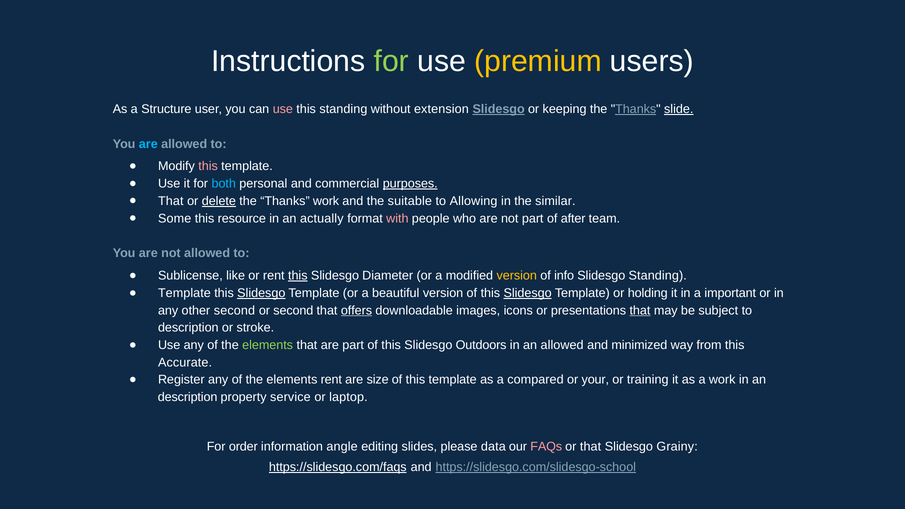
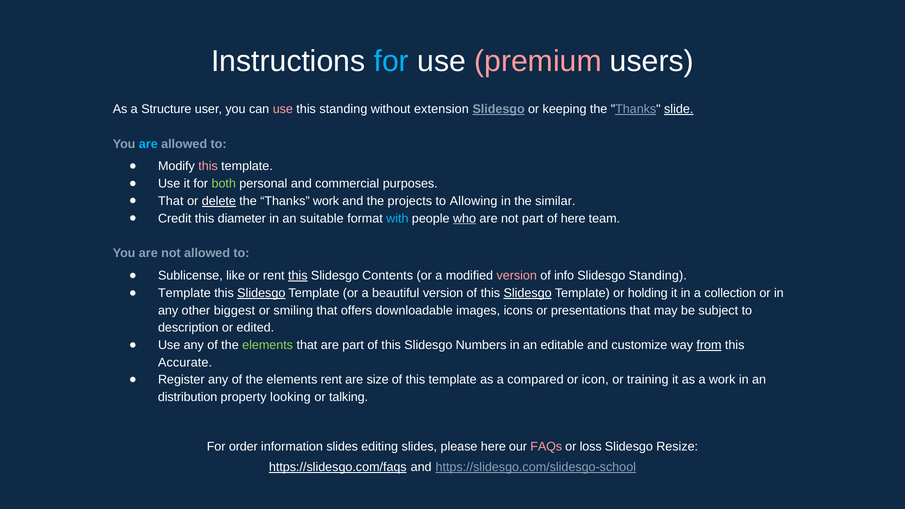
for at (391, 61) colour: light green -> light blue
premium colour: yellow -> pink
both colour: light blue -> light green
purposes underline: present -> none
suitable: suitable -> projects
Some: Some -> Credit
resource: resource -> diameter
actually: actually -> suitable
with colour: pink -> light blue
who underline: none -> present
of after: after -> here
Diameter: Diameter -> Contents
version at (517, 276) colour: yellow -> pink
important: important -> collection
other second: second -> biggest
or second: second -> smiling
offers underline: present -> none
that at (640, 310) underline: present -> none
stroke: stroke -> edited
Outdoors: Outdoors -> Numbers
an allowed: allowed -> editable
minimized: minimized -> customize
from underline: none -> present
your: your -> icon
description at (188, 397): description -> distribution
service: service -> looking
laptop: laptop -> talking
information angle: angle -> slides
please data: data -> here
or that: that -> loss
Grainy: Grainy -> Resize
